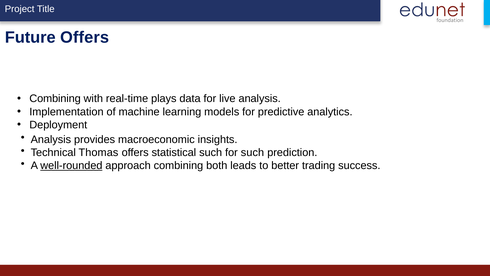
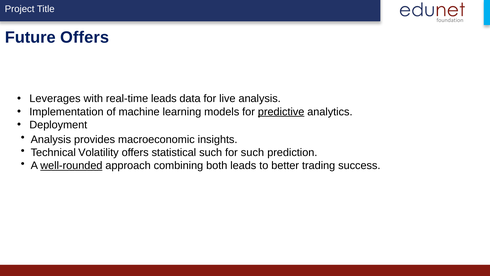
Combining at (55, 99): Combining -> Leverages
real-time plays: plays -> leads
predictive underline: none -> present
Thomas: Thomas -> Volatility
